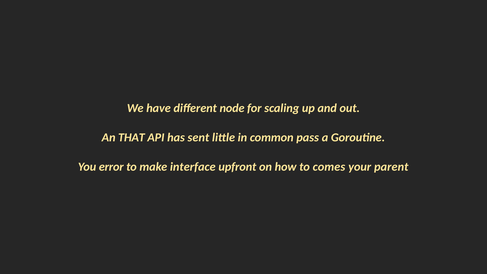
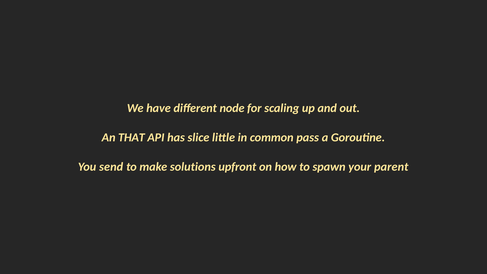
sent: sent -> slice
error: error -> send
interface: interface -> solutions
comes: comes -> spawn
